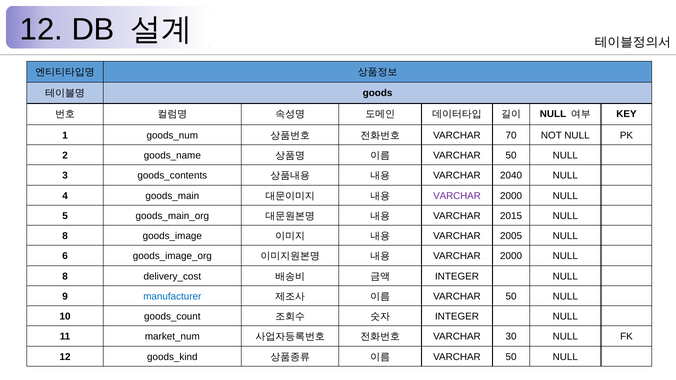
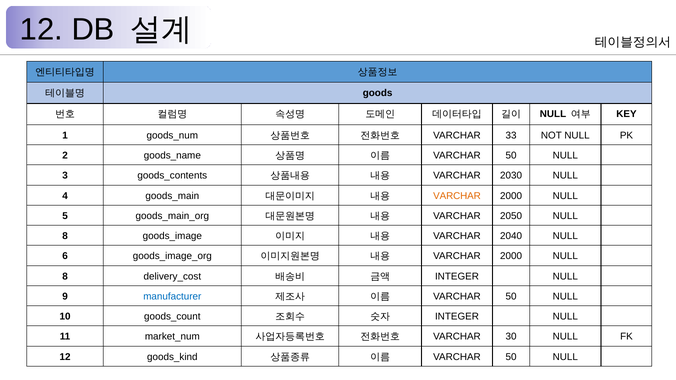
70: 70 -> 33
2040: 2040 -> 2030
VARCHAR at (457, 196) colour: purple -> orange
2015: 2015 -> 2050
2005: 2005 -> 2040
